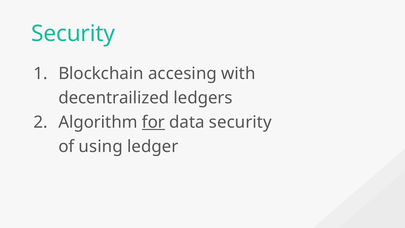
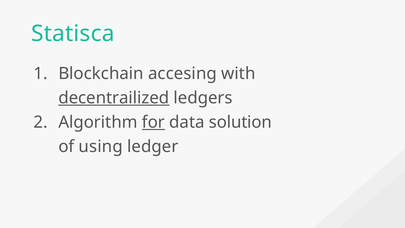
Security at (73, 34): Security -> Statisca
decentrailized underline: none -> present
data security: security -> solution
